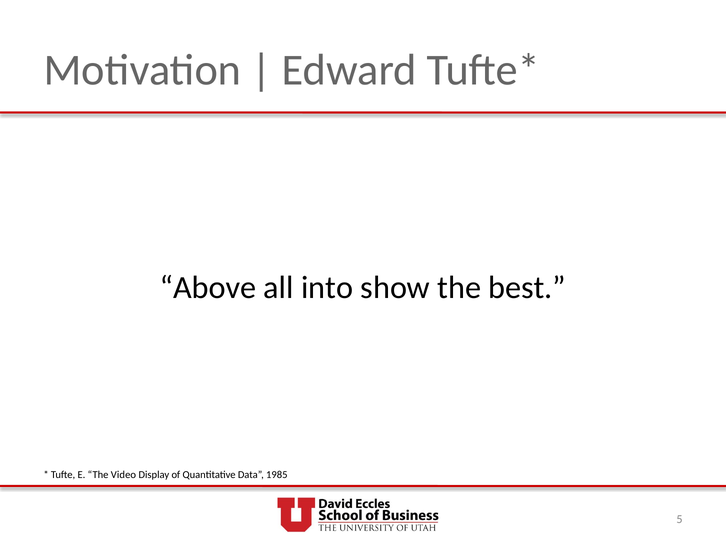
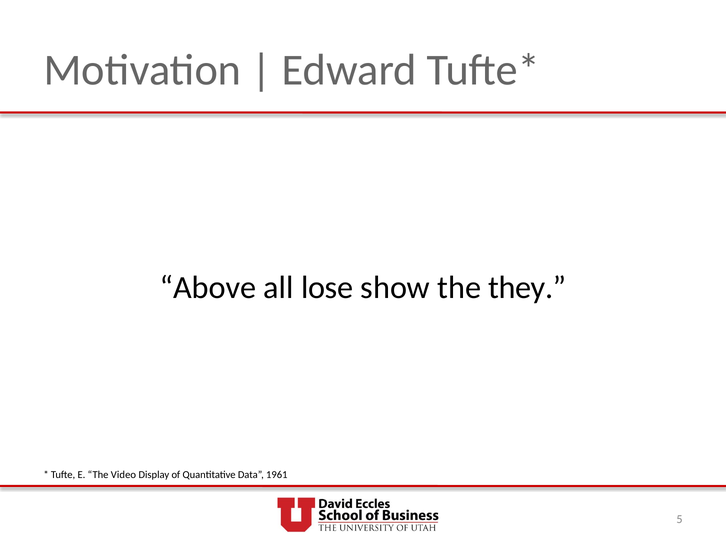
into: into -> lose
best: best -> they
1985: 1985 -> 1961
